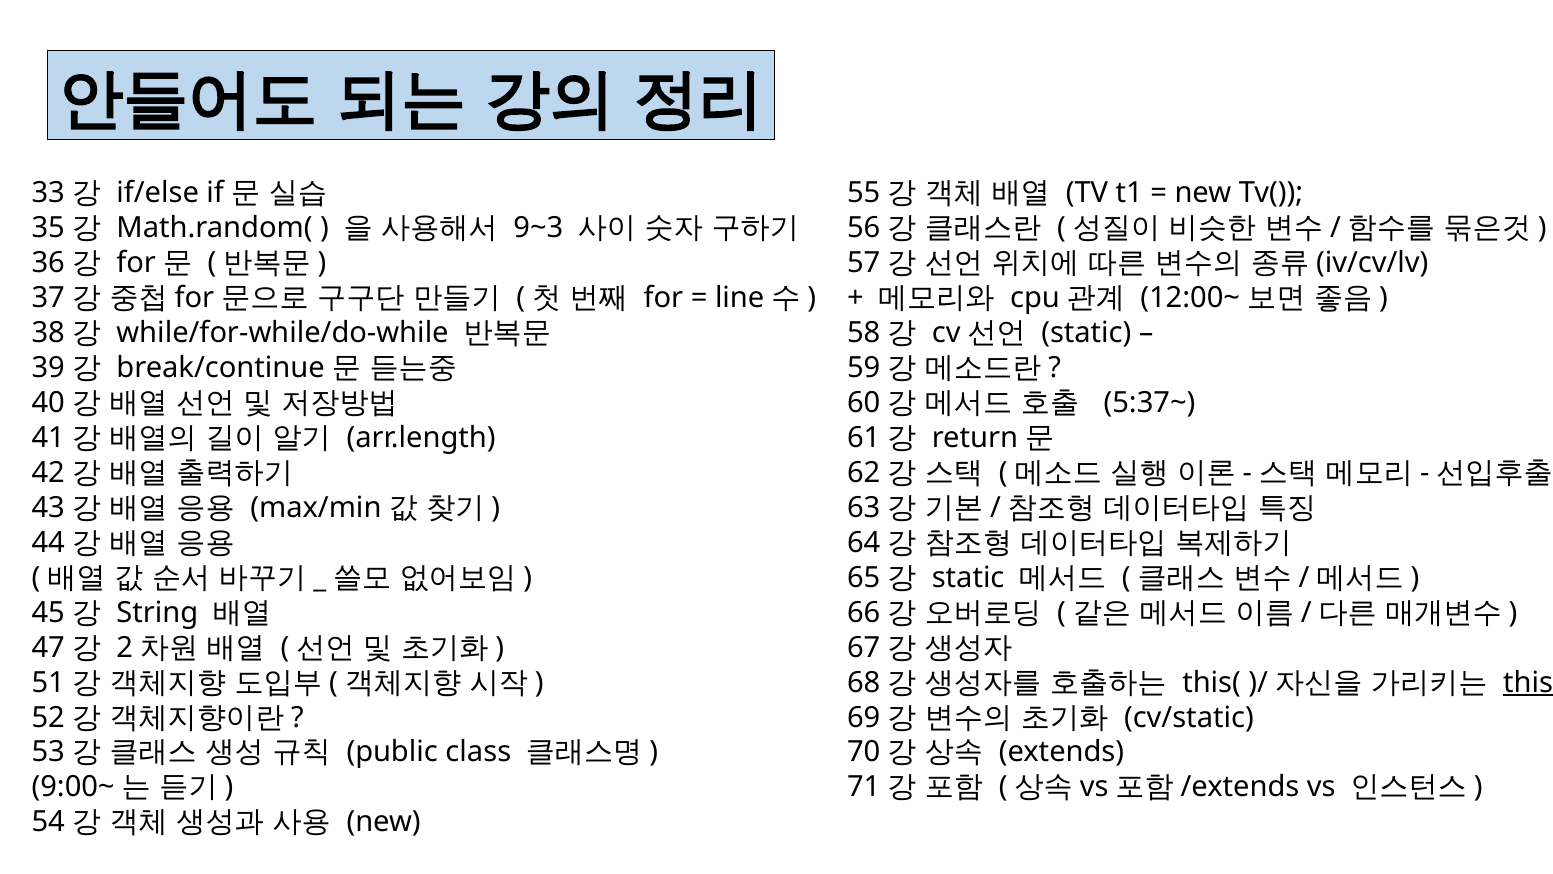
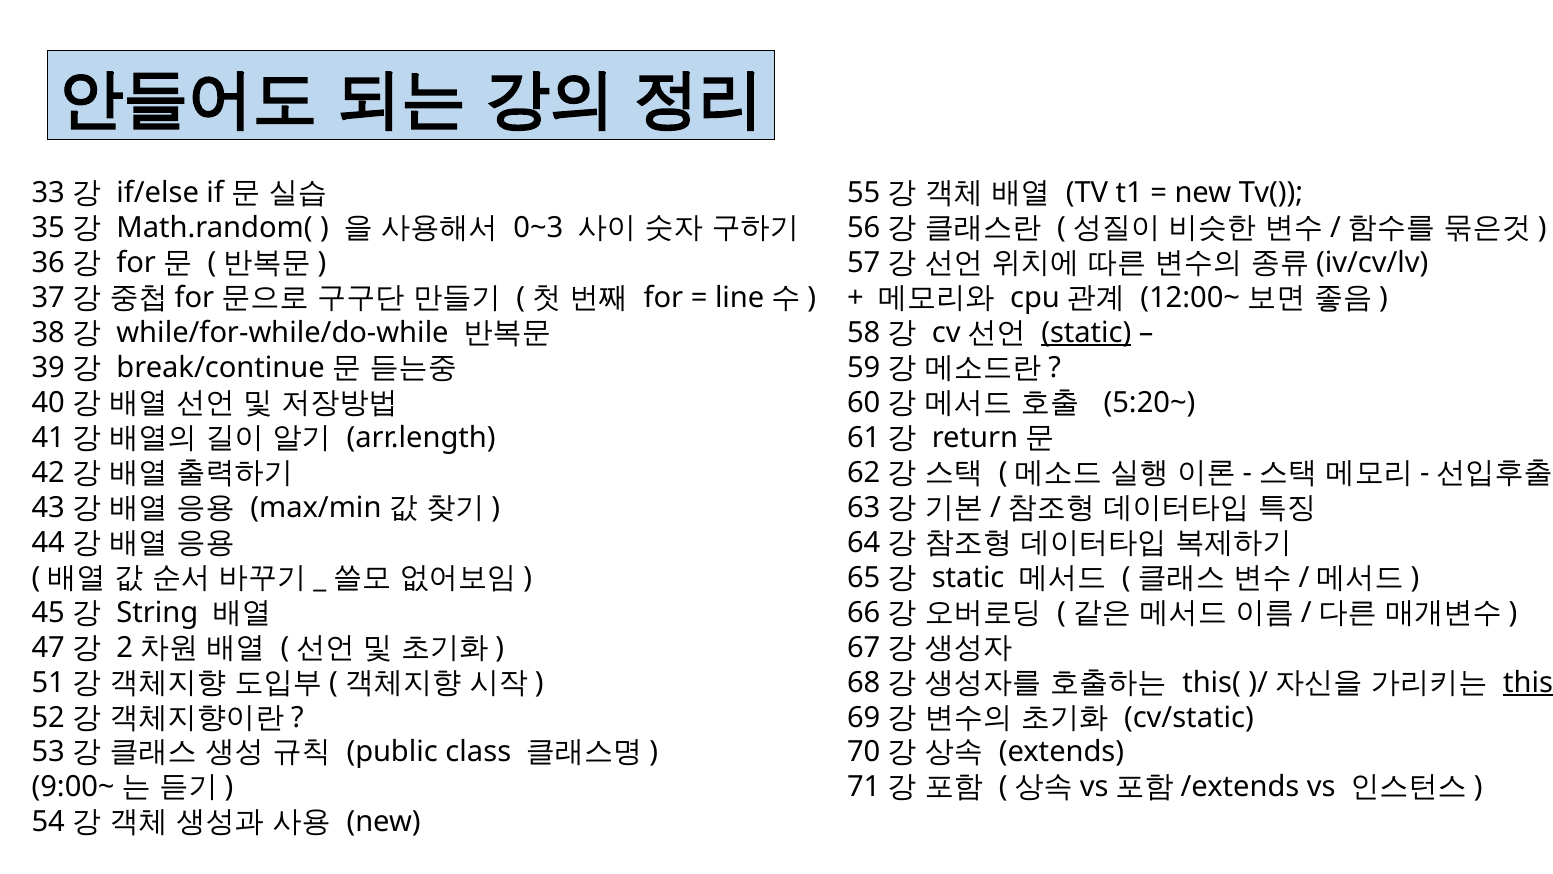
9~3: 9~3 -> 0~3
static at (1086, 333) underline: none -> present
5:37~: 5:37~ -> 5:20~
